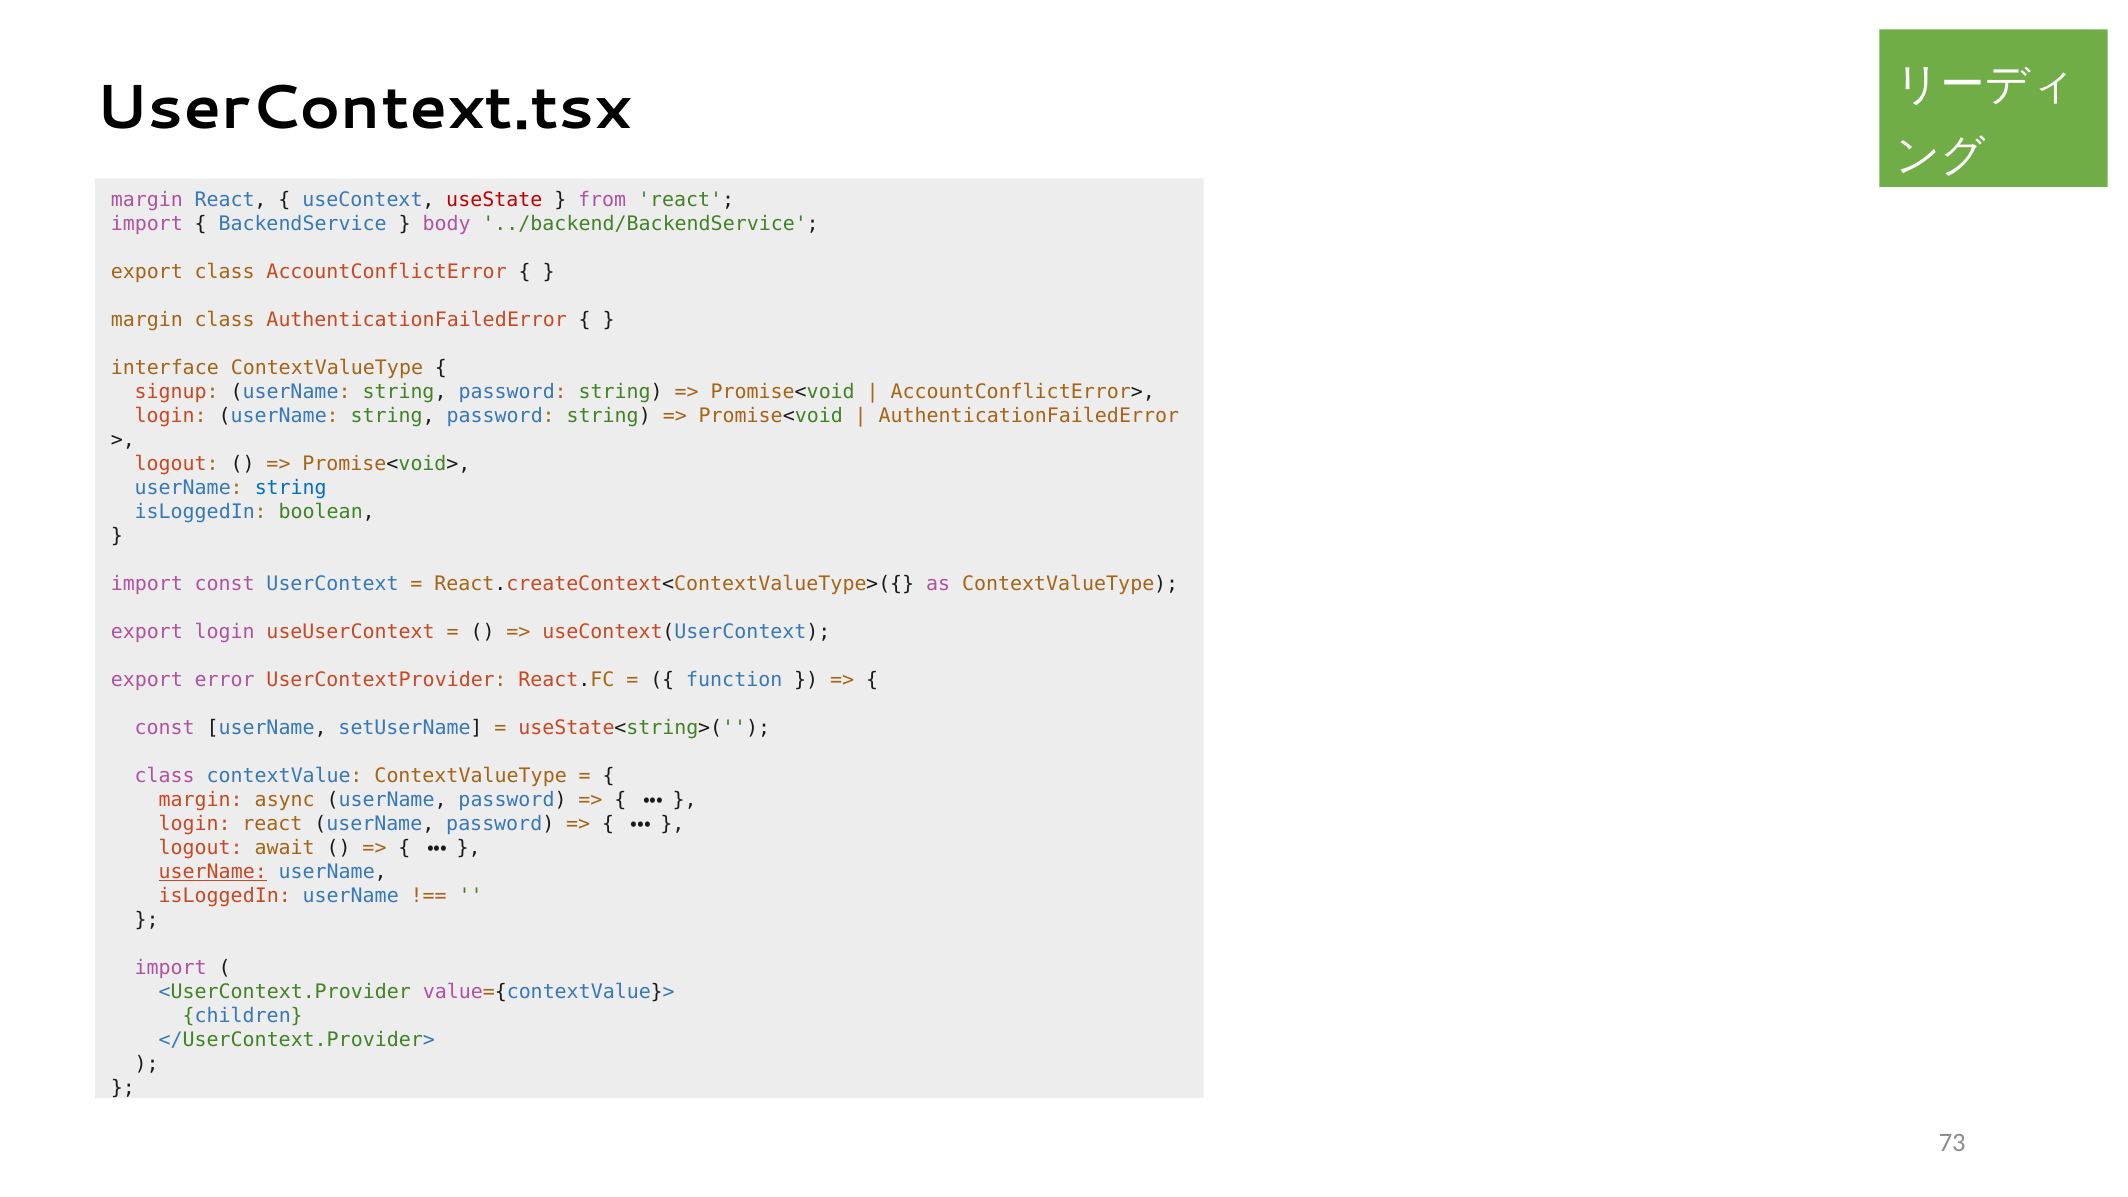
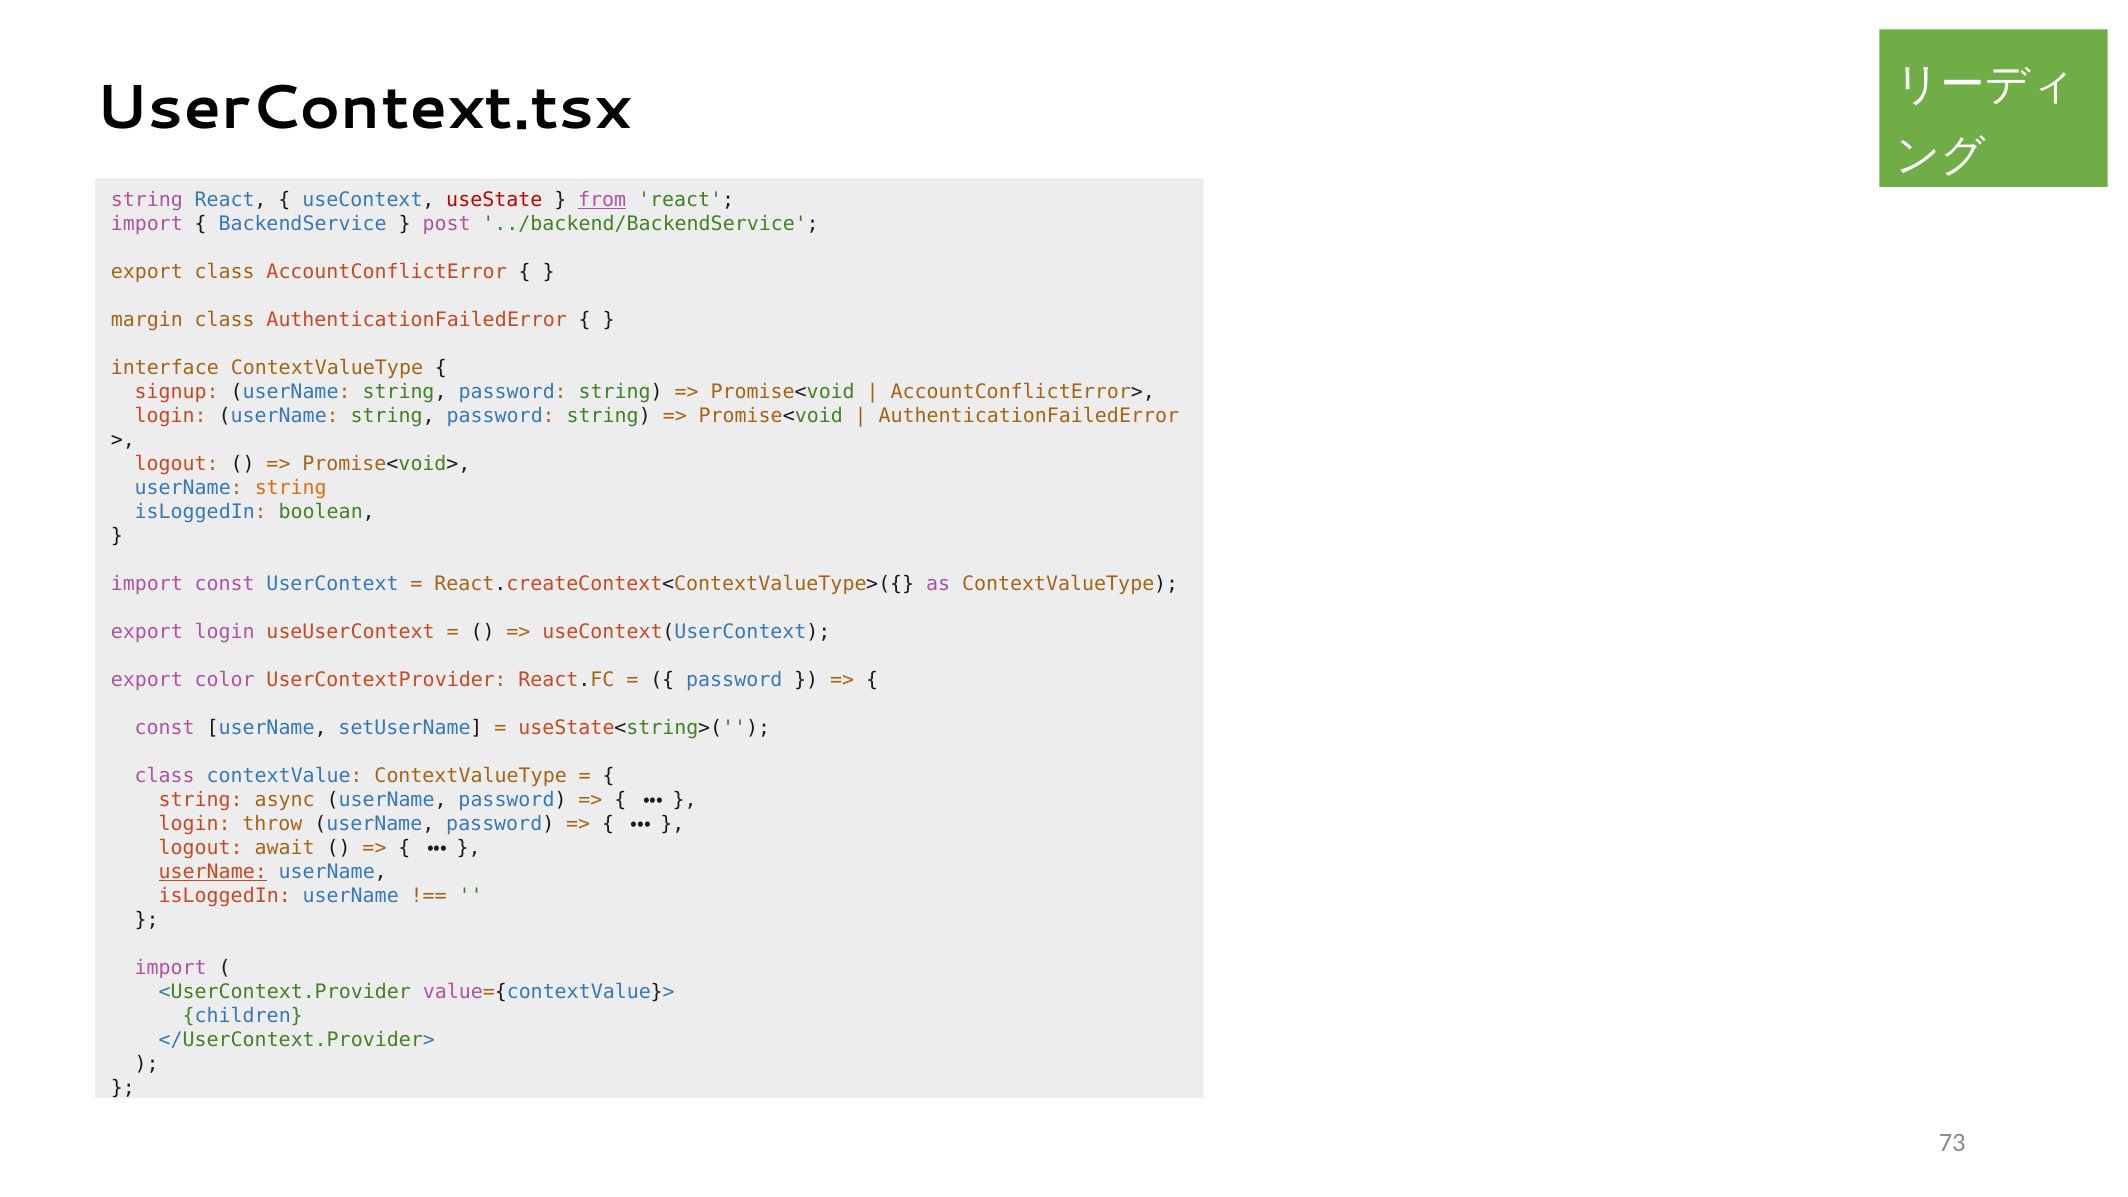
margin at (147, 200): margin -> string
from underline: none -> present
body: body -> post
string at (291, 488) colour: blue -> orange
error: error -> color
function at (734, 680): function -> password
margin at (201, 800): margin -> string
login react: react -> throw
